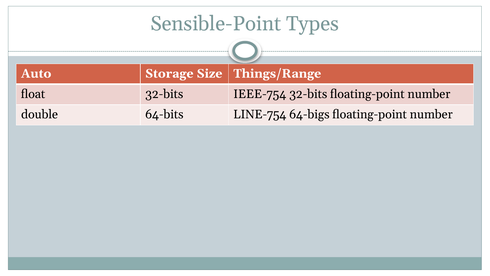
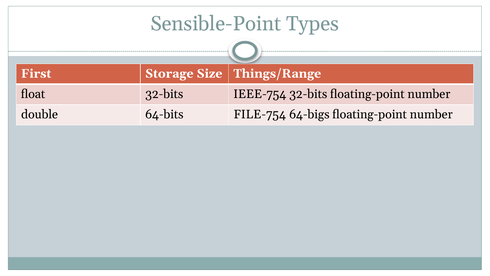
Auto: Auto -> First
LINE-754: LINE-754 -> FILE-754
